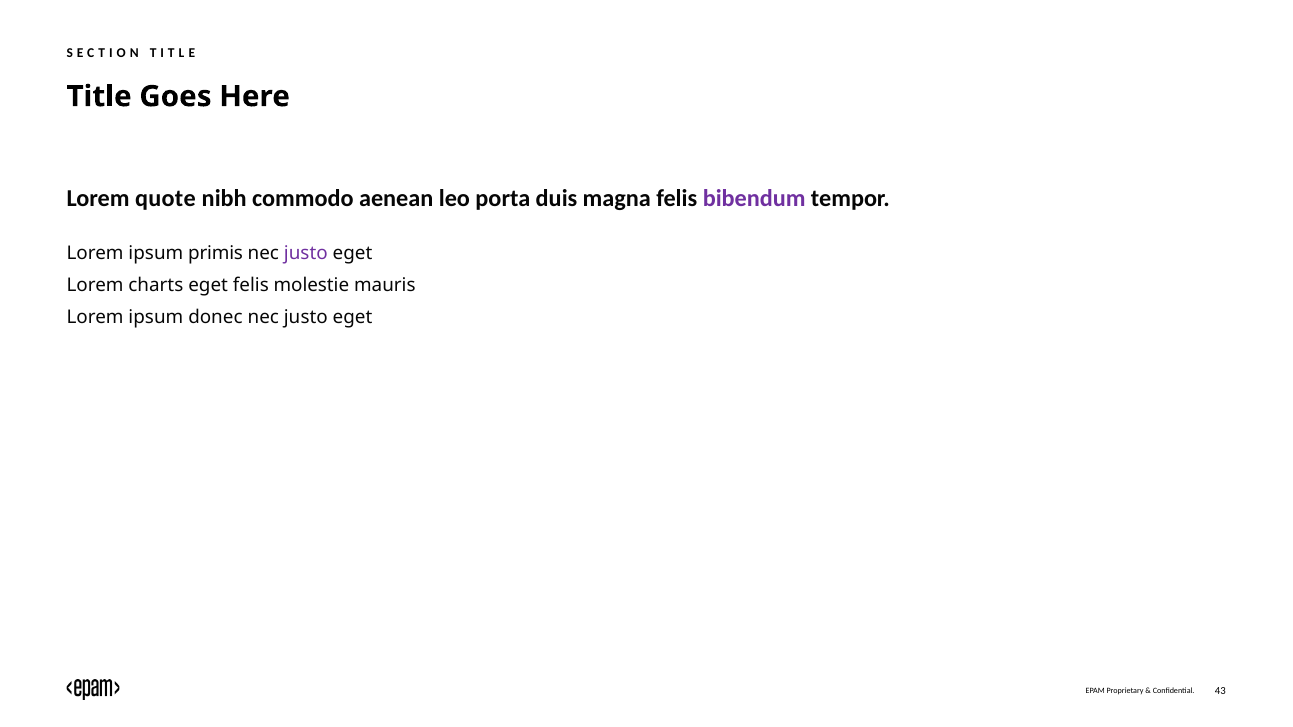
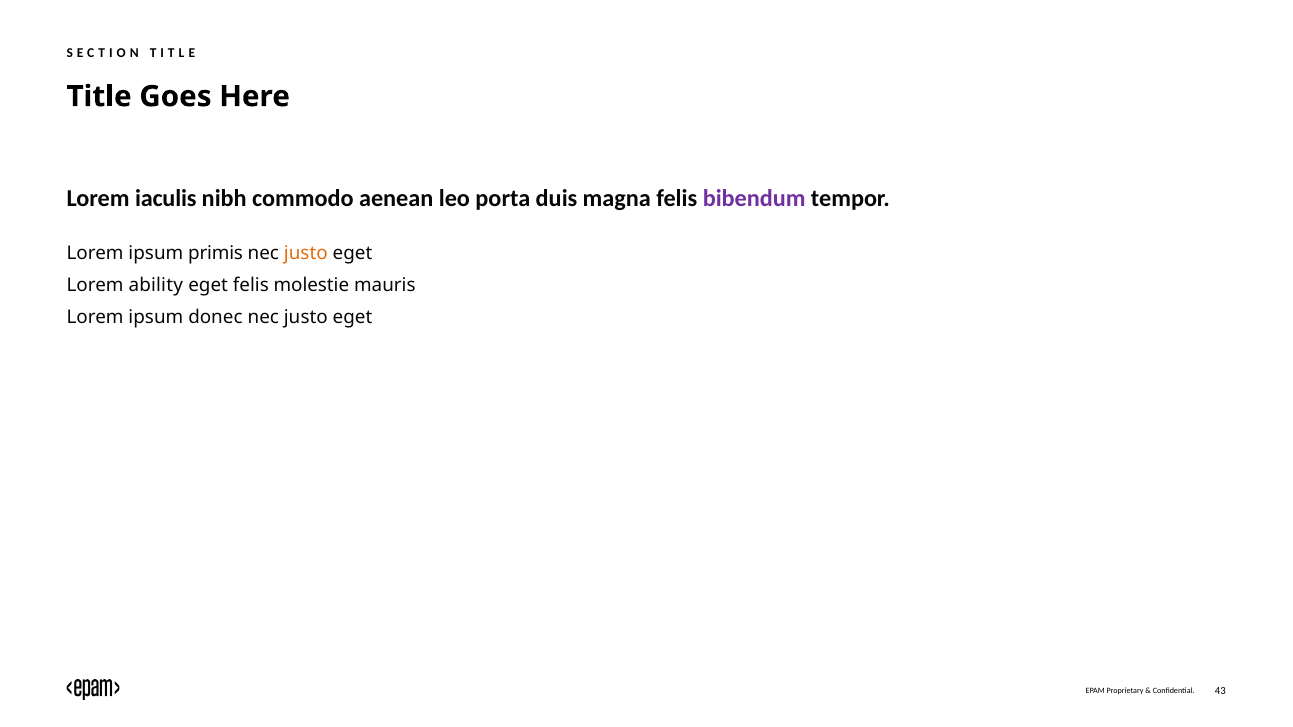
quote: quote -> iaculis
justo at (306, 253) colour: purple -> orange
charts: charts -> ability
